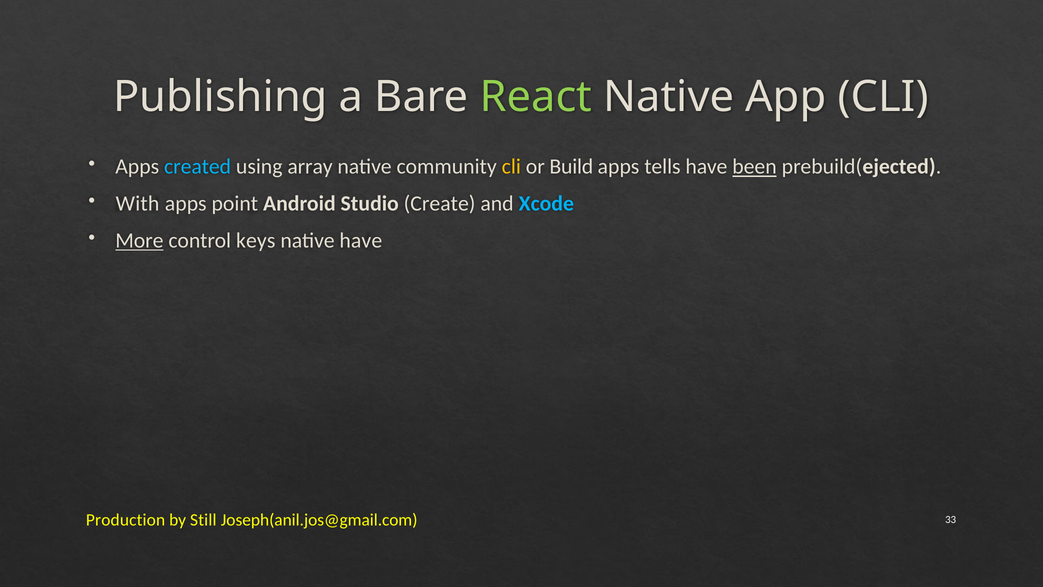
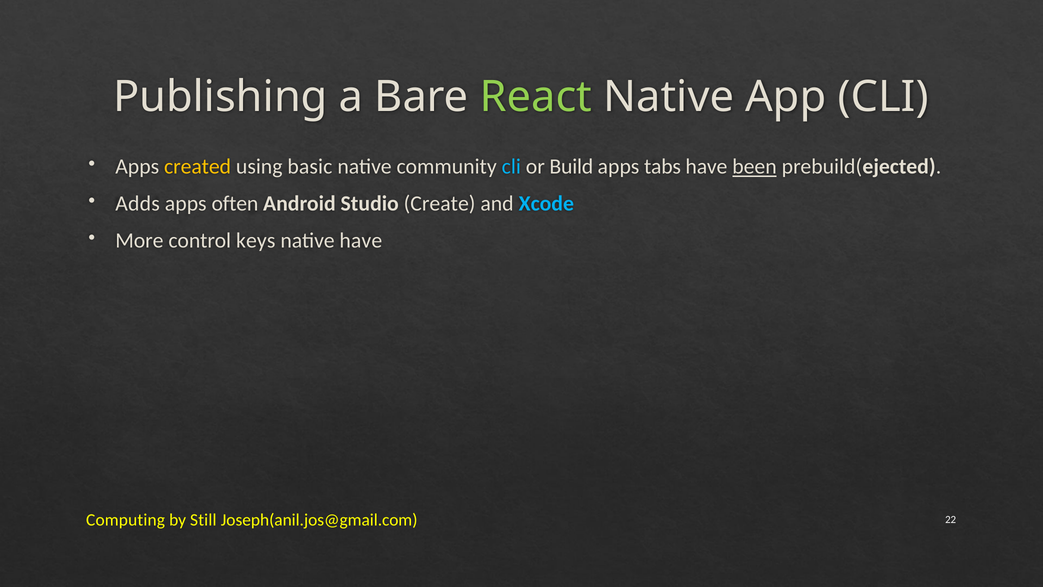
created colour: light blue -> yellow
array: array -> basic
cli at (511, 167) colour: yellow -> light blue
tells: tells -> tabs
With: With -> Adds
point: point -> often
More underline: present -> none
Production: Production -> Computing
33: 33 -> 22
